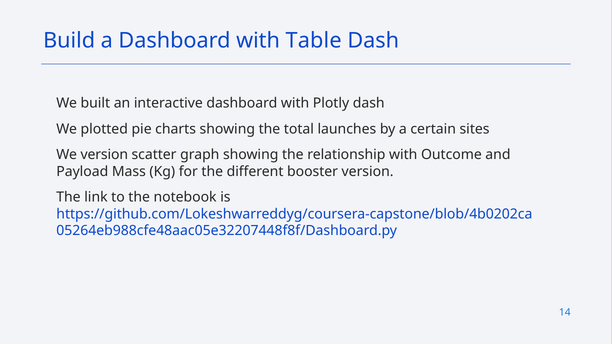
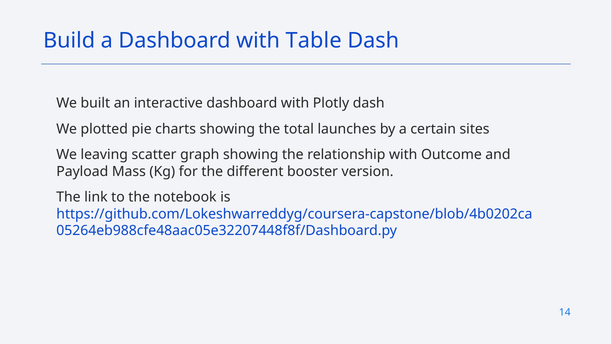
We version: version -> leaving
